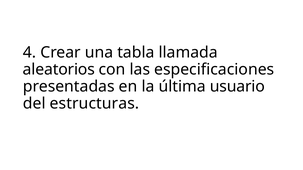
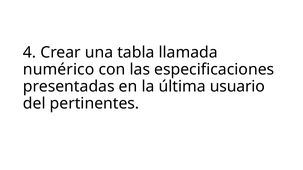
aleatorios: aleatorios -> numérico
estructuras: estructuras -> pertinentes
